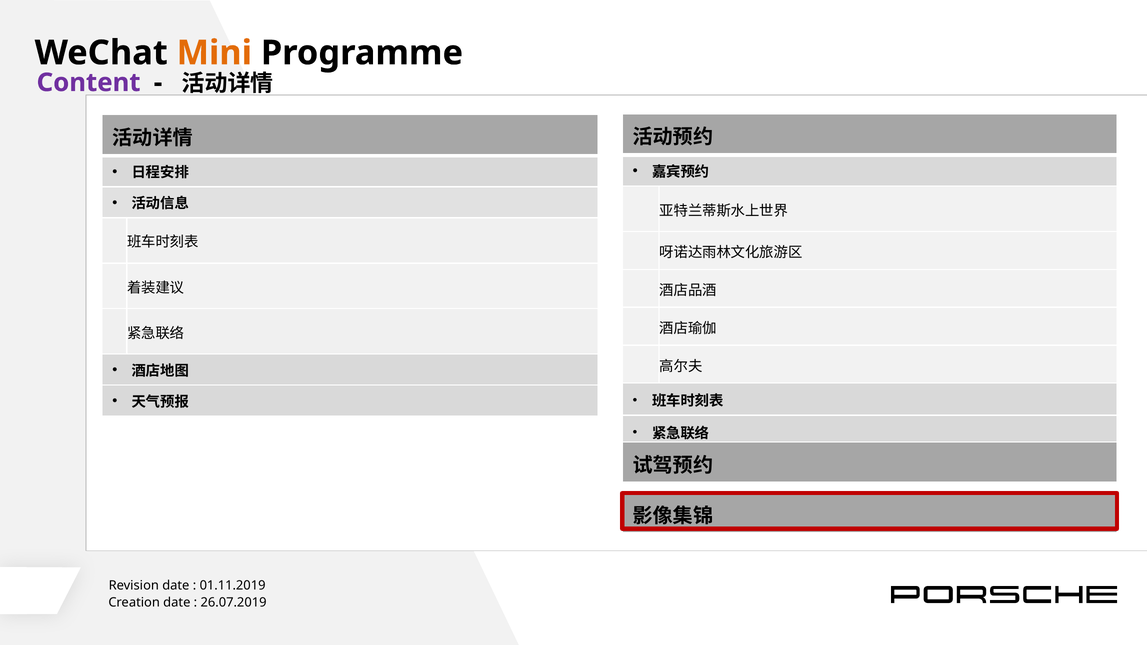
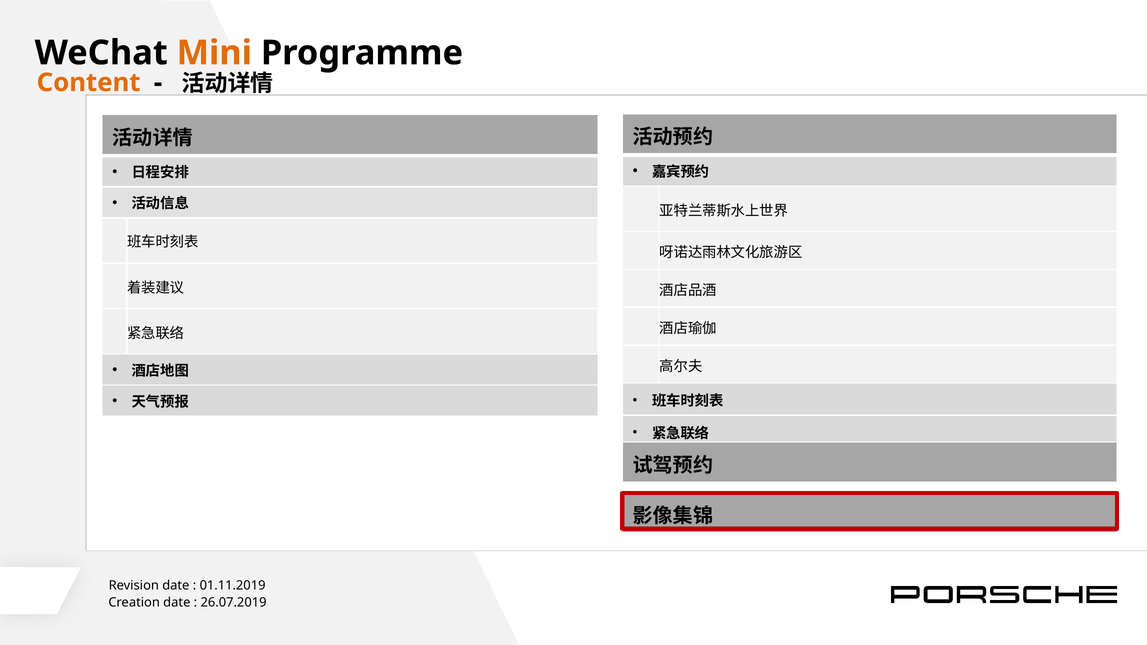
Content colour: purple -> orange
